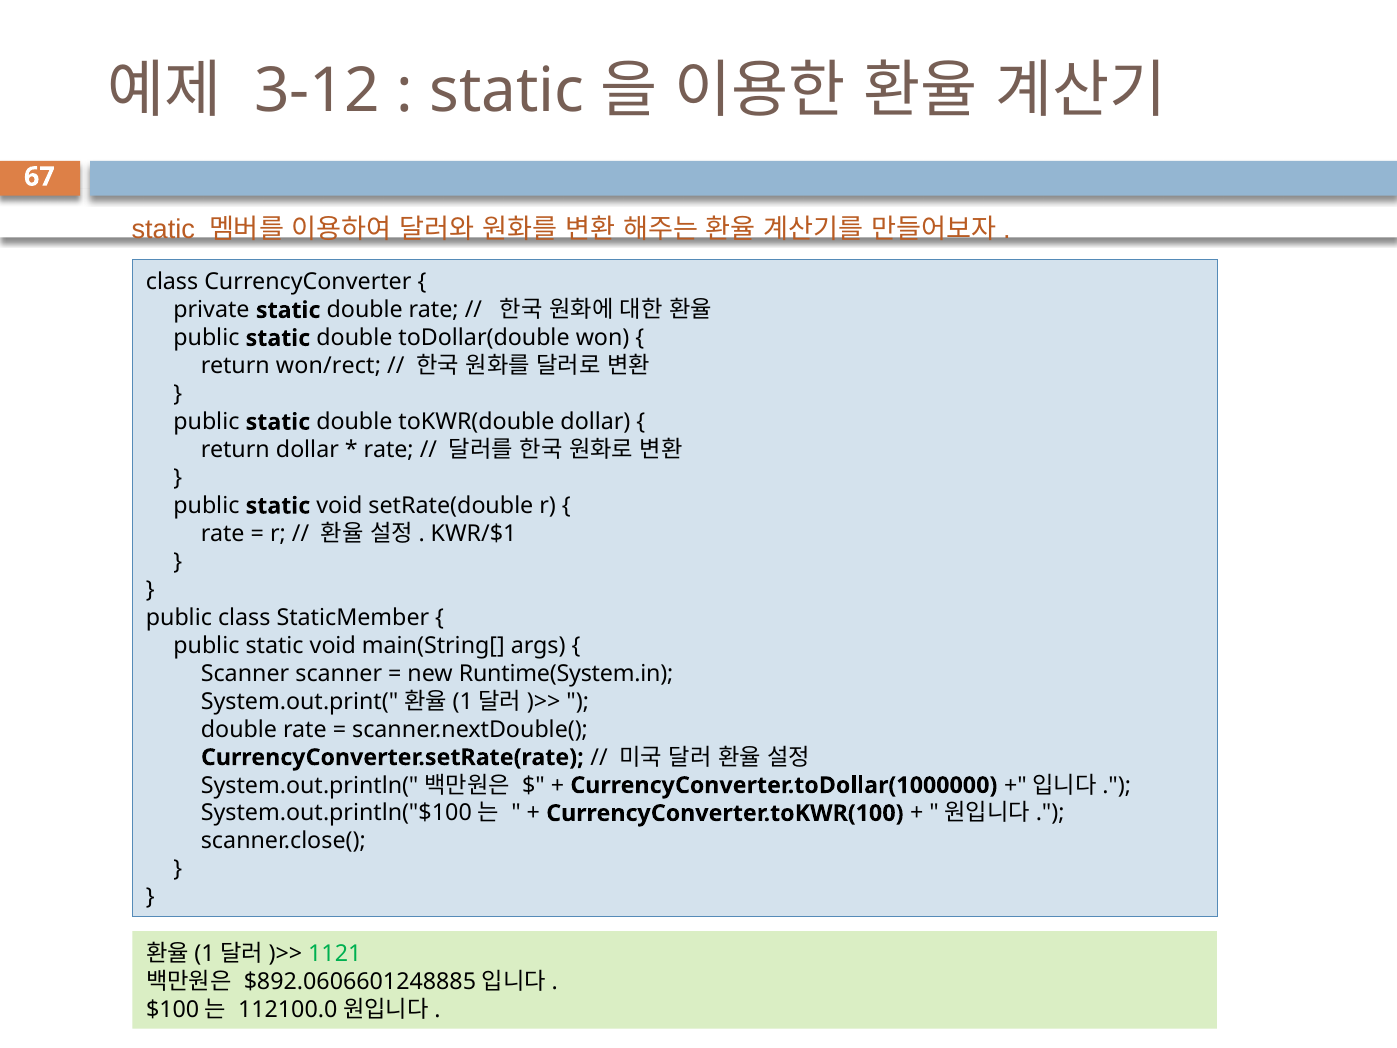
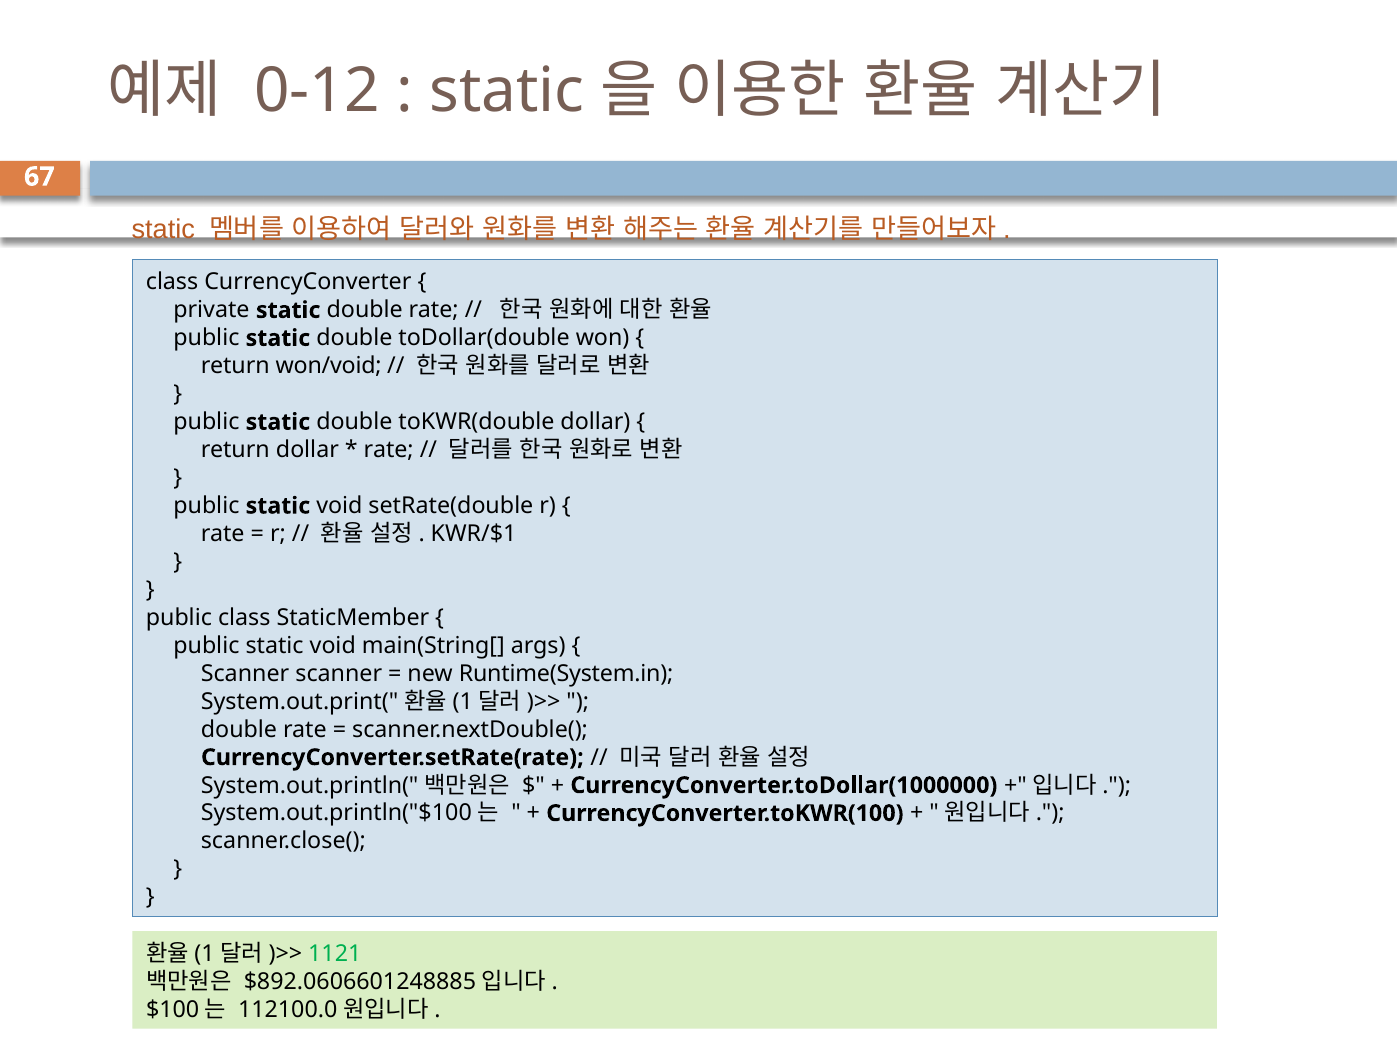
3-12: 3-12 -> 0-12
won/rect: won/rect -> won/void
